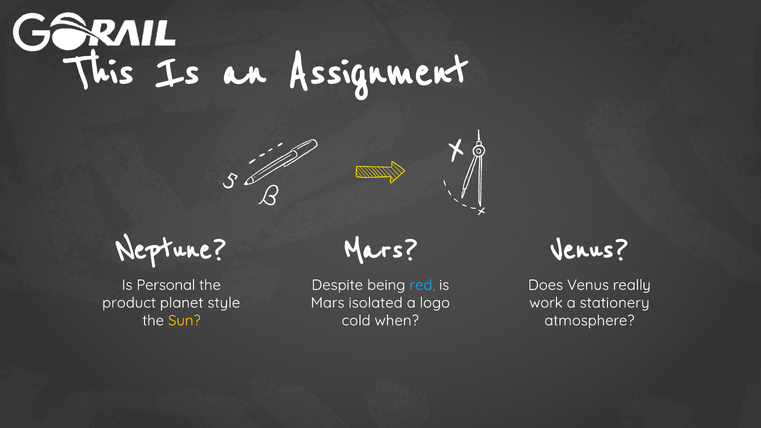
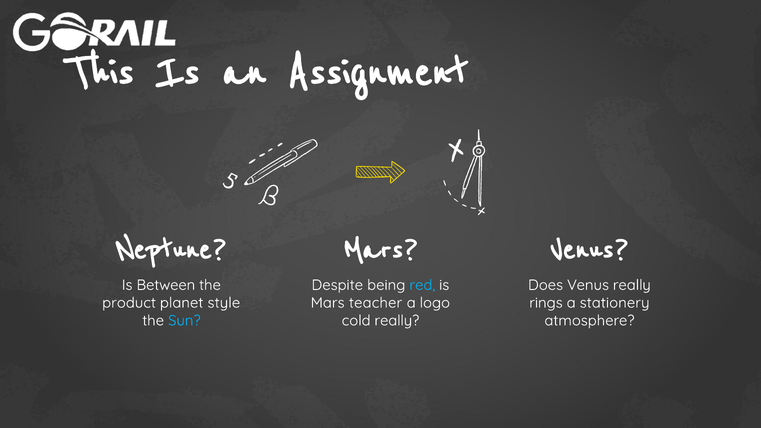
Personal: Personal -> Between
isolated: isolated -> teacher
work: work -> rings
Sun colour: yellow -> light blue
cold when: when -> really
